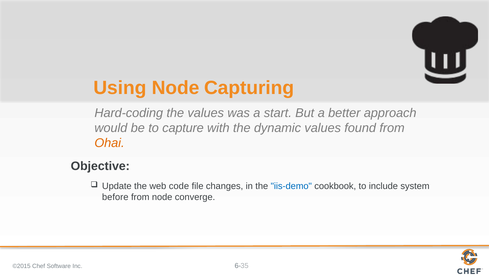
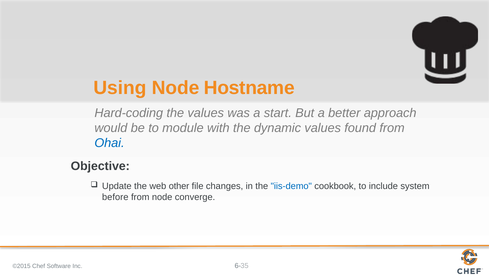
Capturing: Capturing -> Hostname
capture: capture -> module
Ohai colour: orange -> blue
code: code -> other
